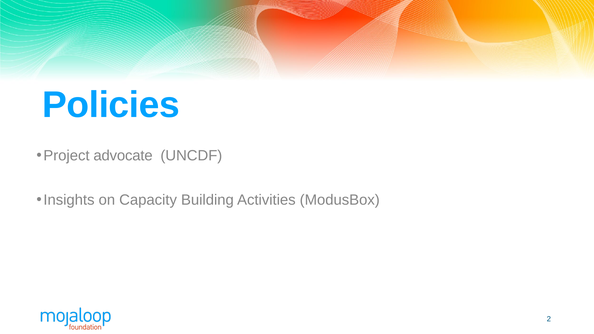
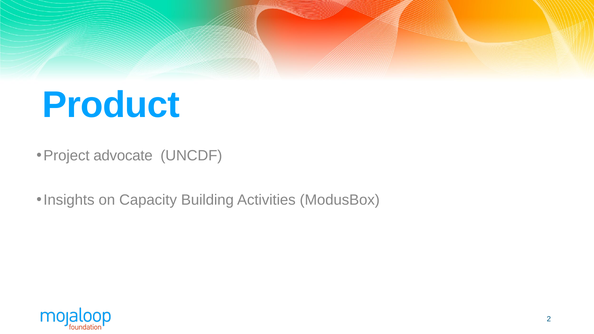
Policies: Policies -> Product
